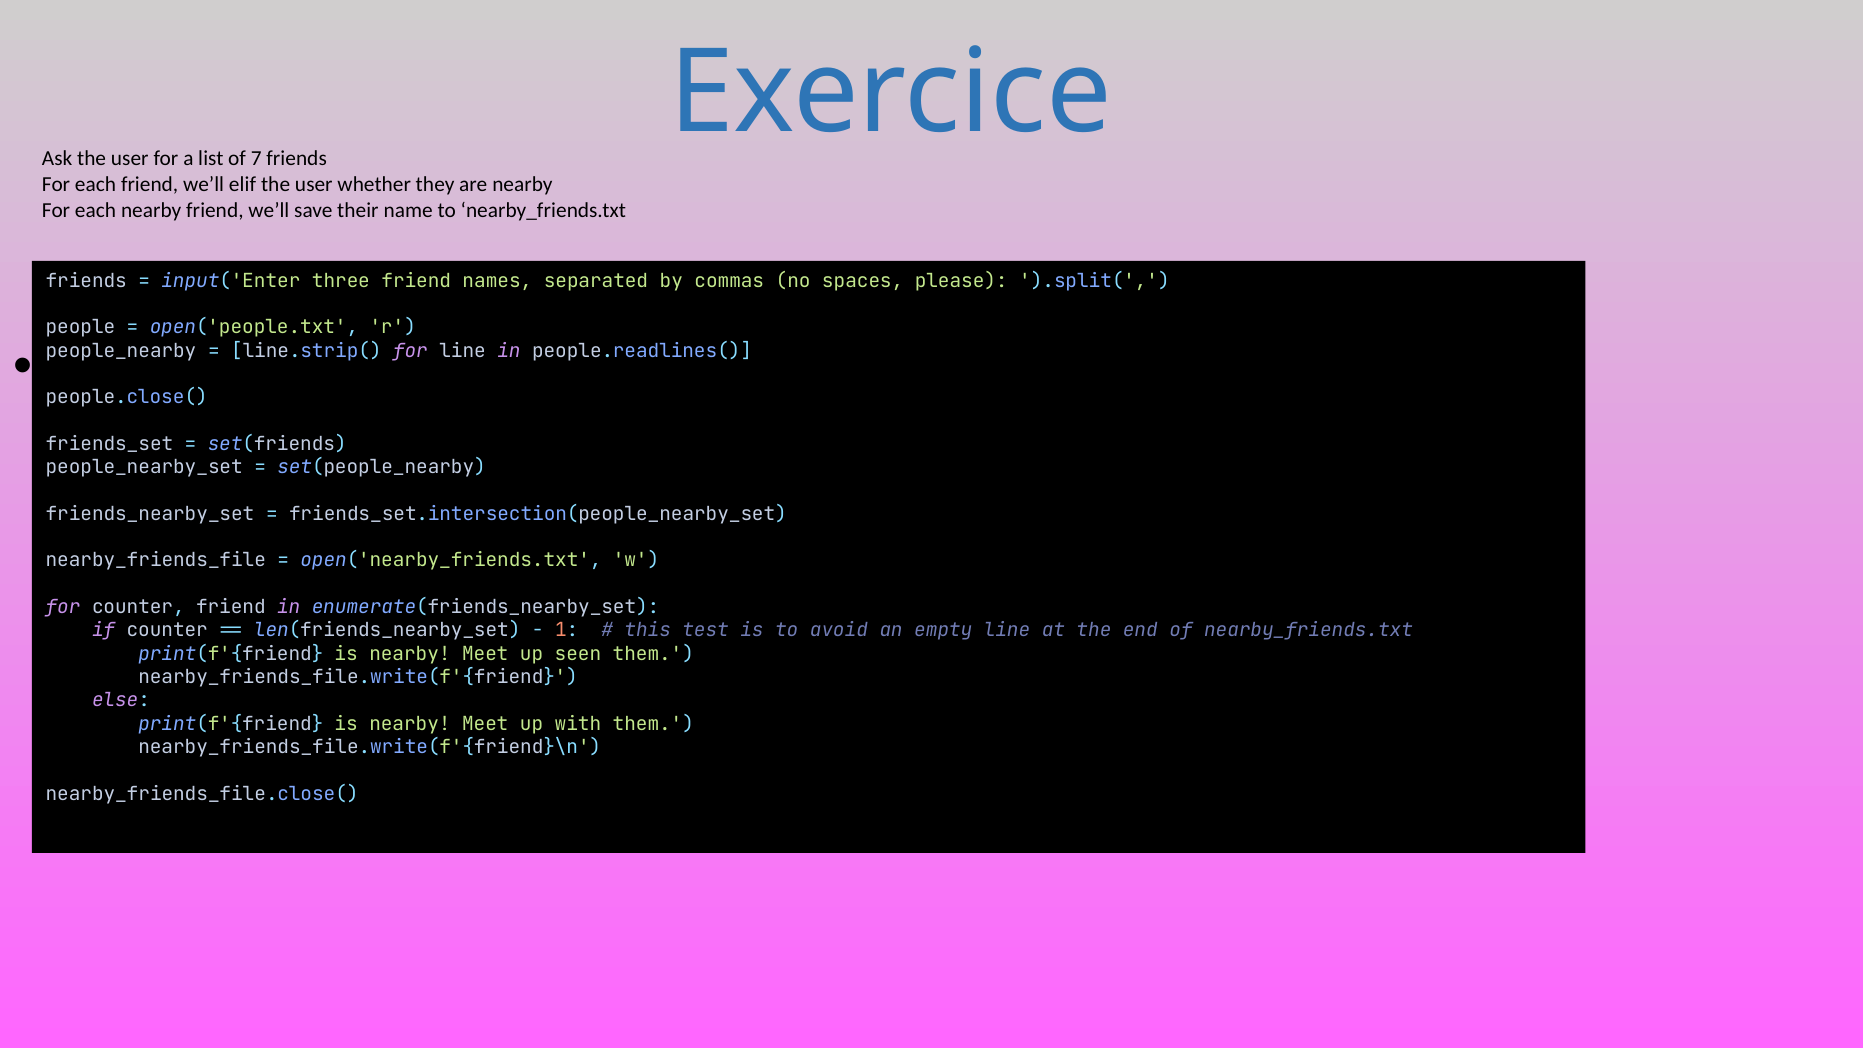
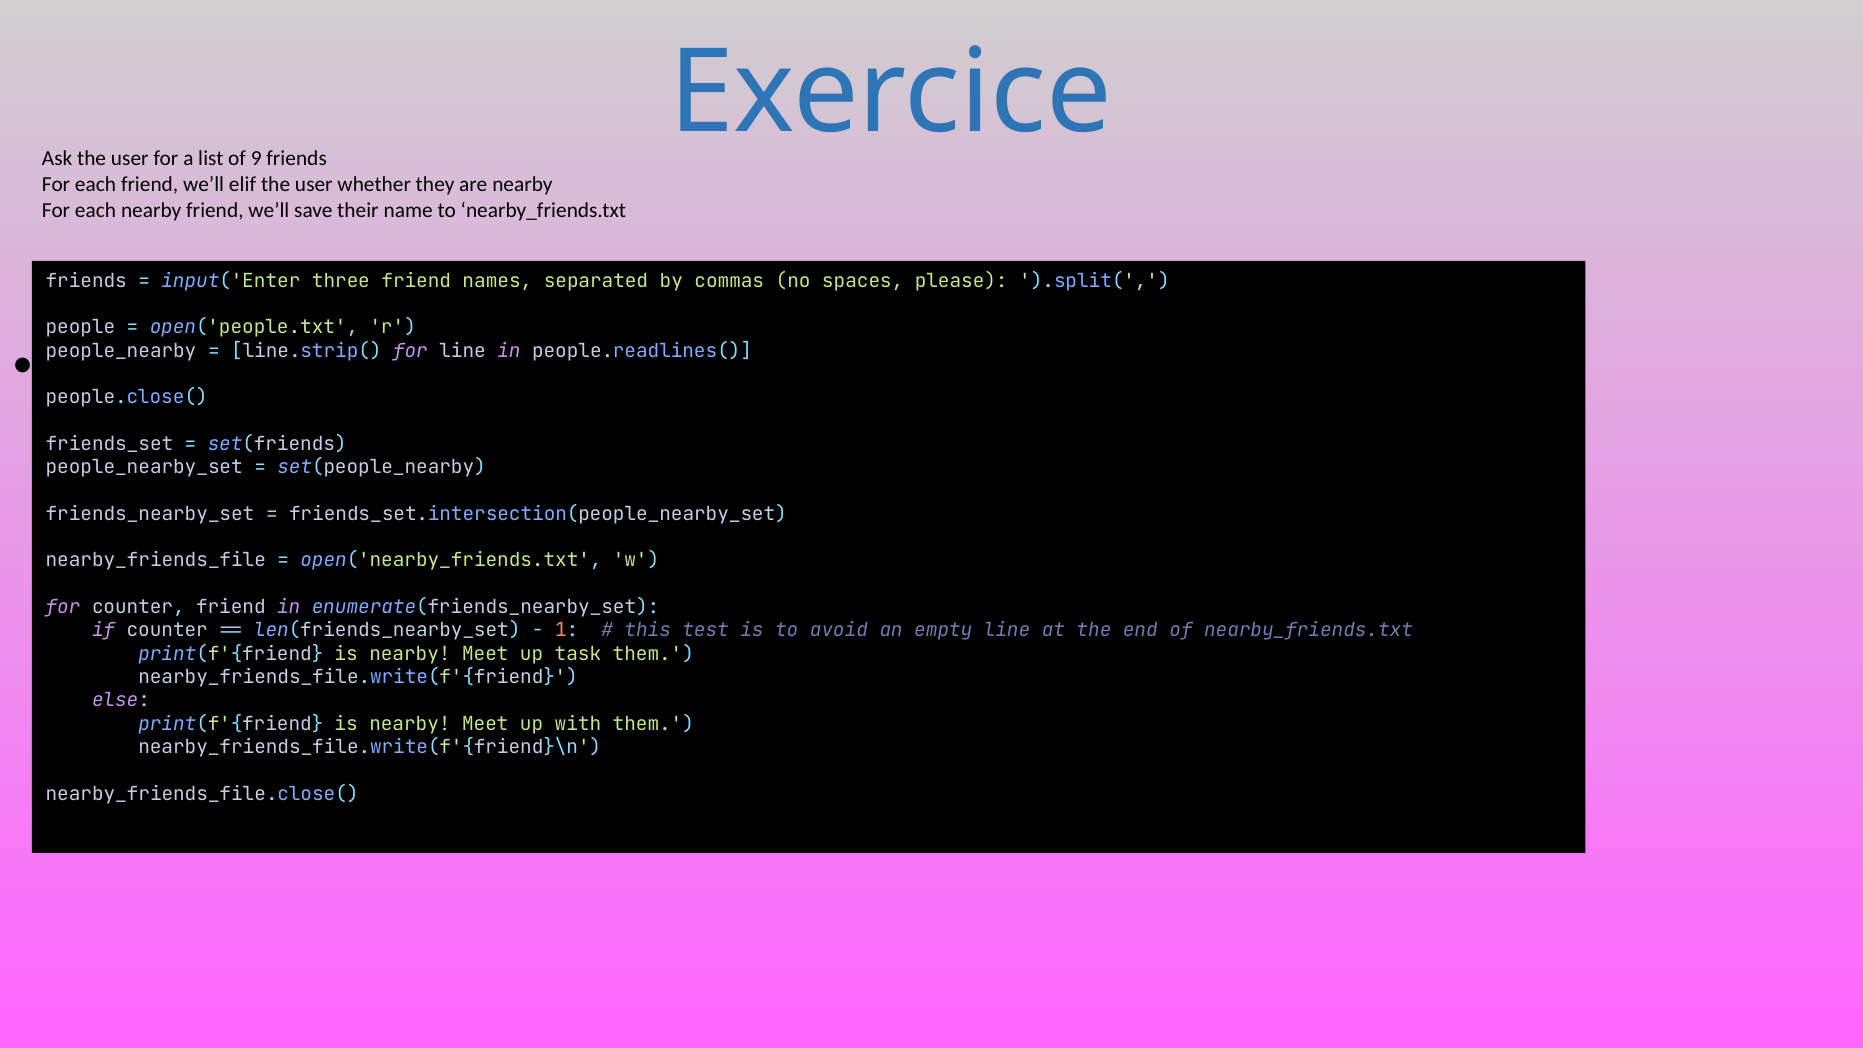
7: 7 -> 9
seen: seen -> task
